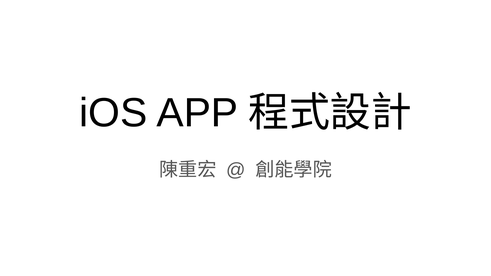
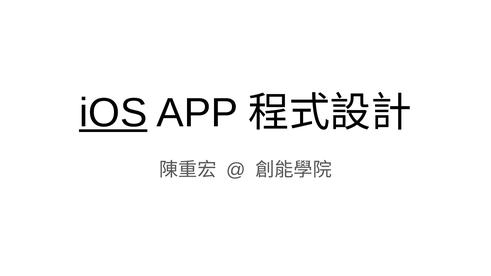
iOS underline: none -> present
